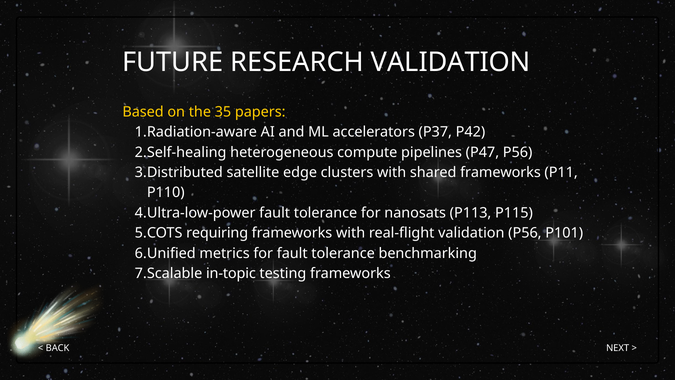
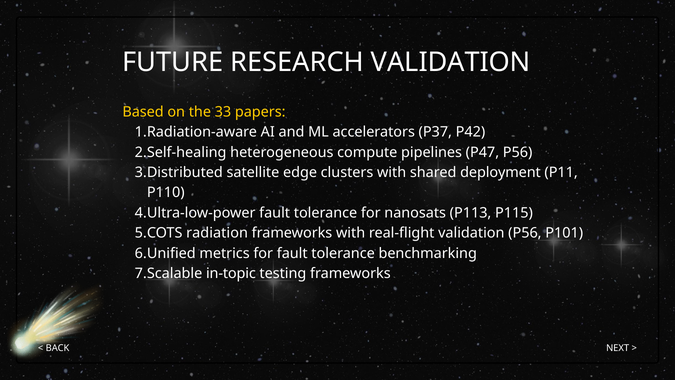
35: 35 -> 33
shared frameworks: frameworks -> deployment
requiring: requiring -> radiation
